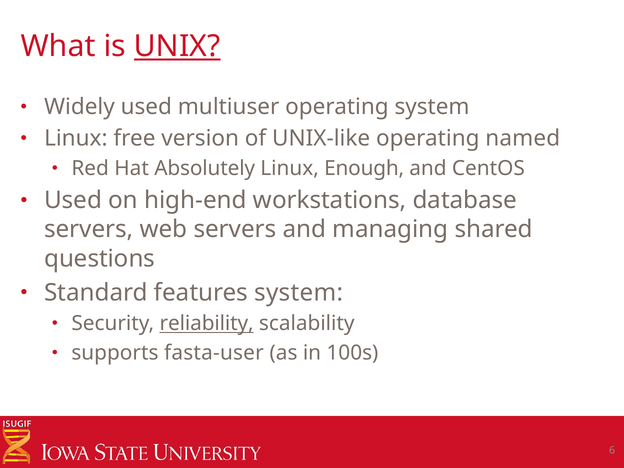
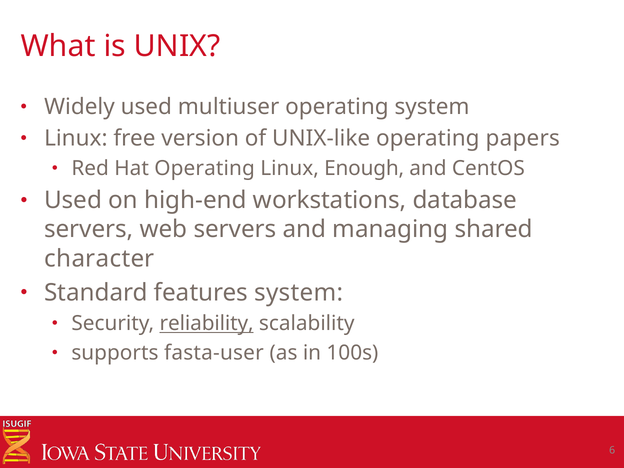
UNIX underline: present -> none
named: named -> papers
Hat Absolutely: Absolutely -> Operating
questions: questions -> character
